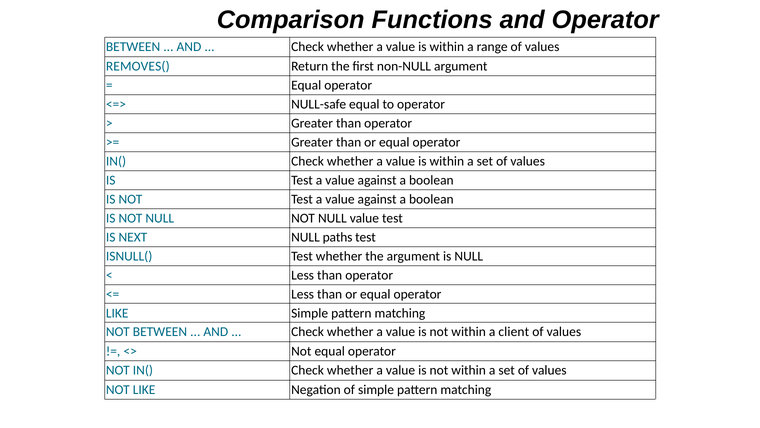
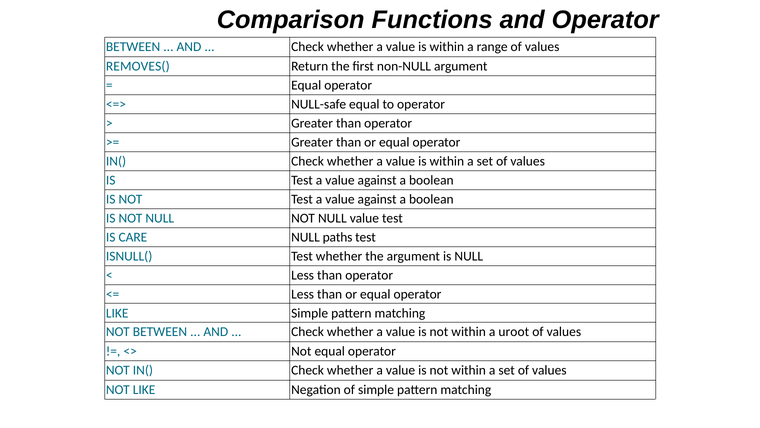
NEXT: NEXT -> CARE
client: client -> uroot
